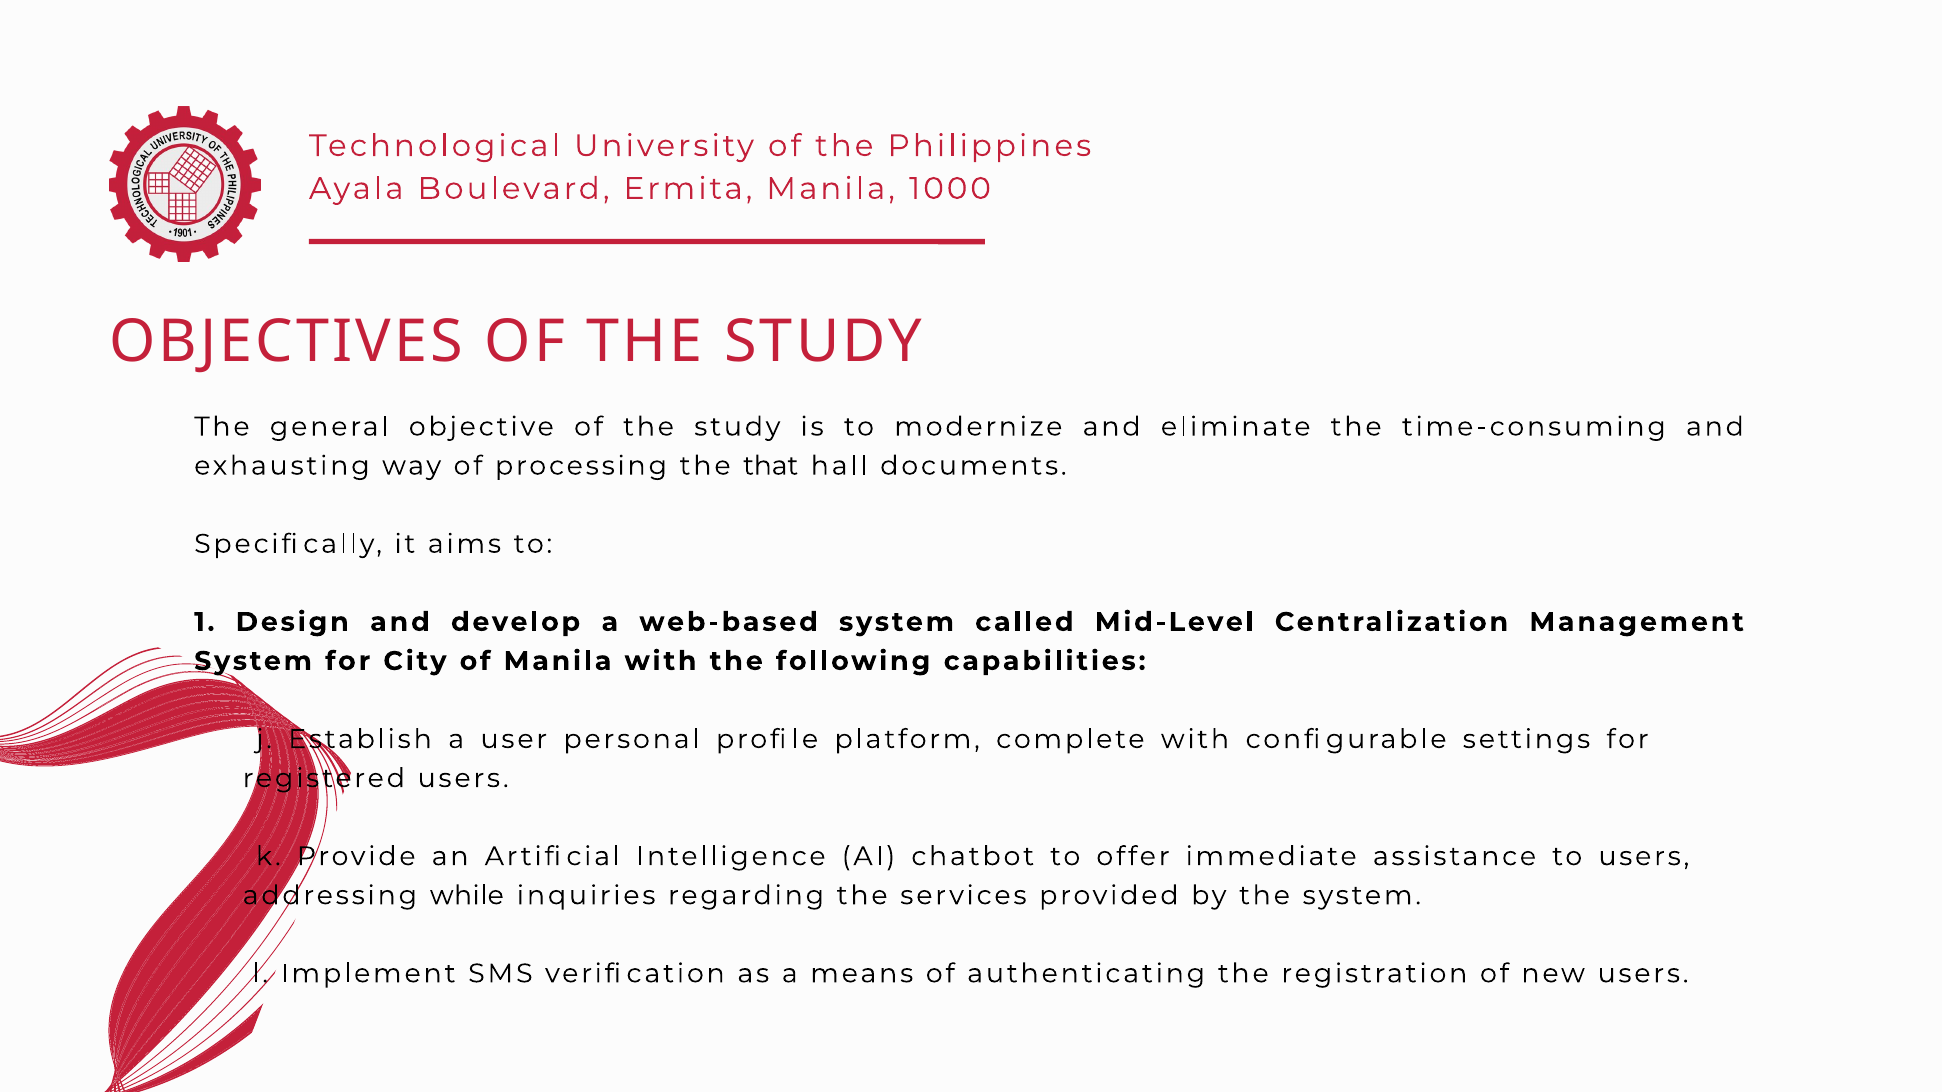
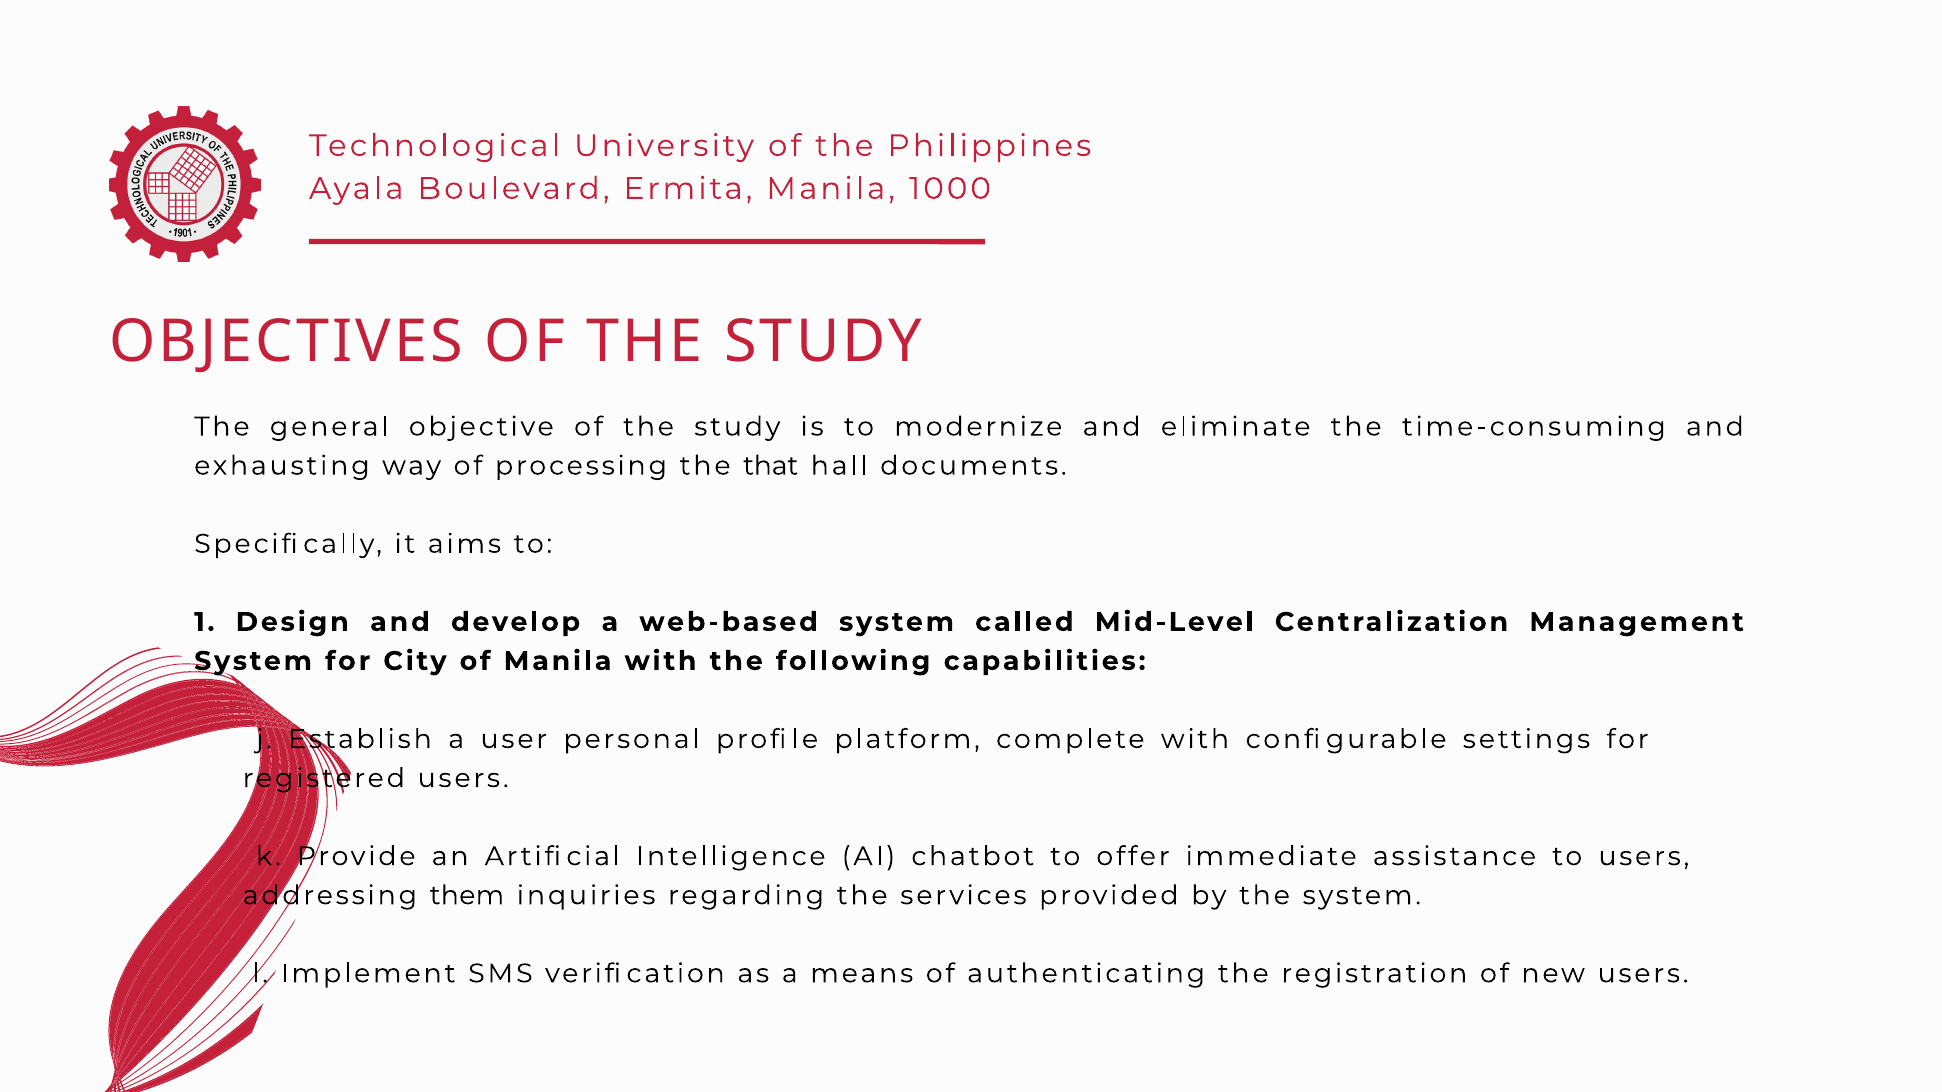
while: while -> them
